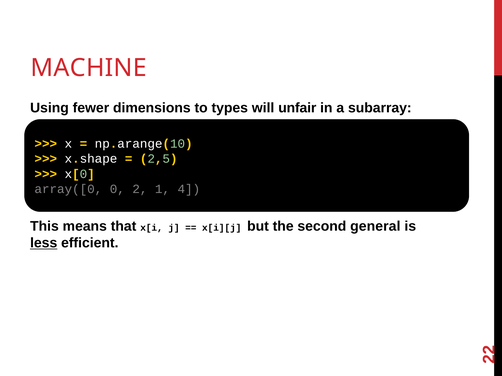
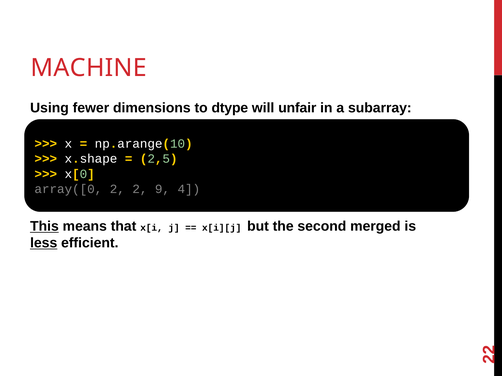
types: types -> dtype
array([0 0: 0 -> 2
1: 1 -> 9
This underline: none -> present
general: general -> merged
